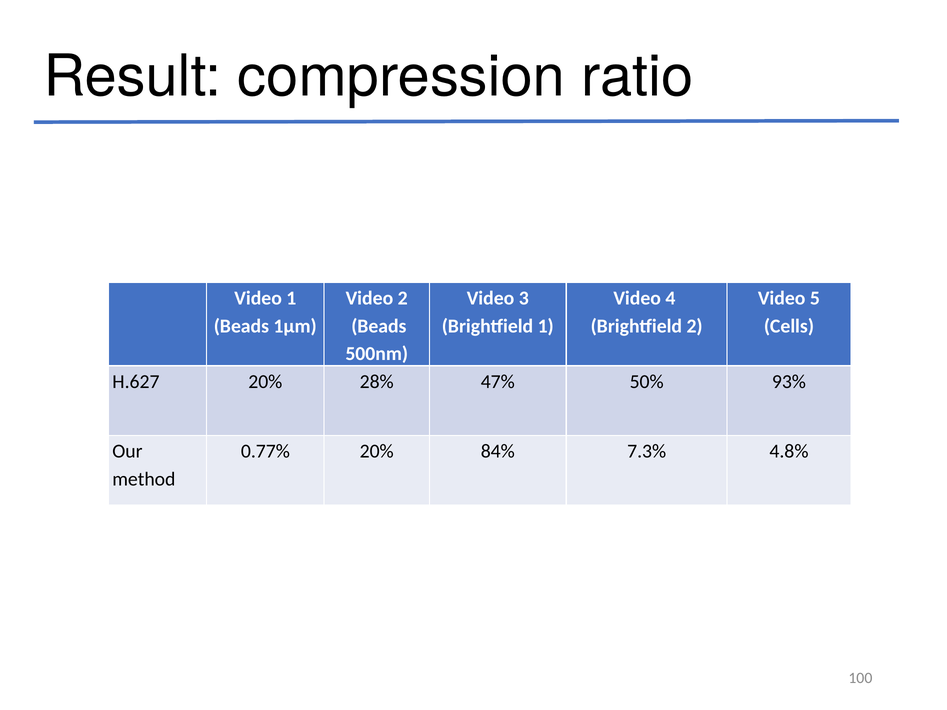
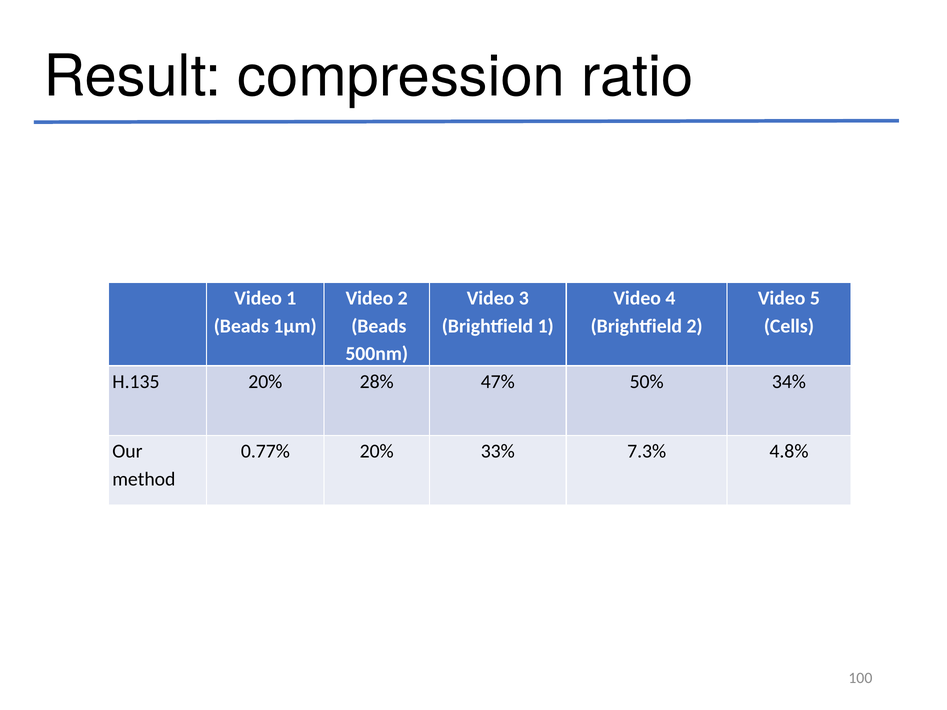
H.627: H.627 -> H.135
93%: 93% -> 34%
84%: 84% -> 33%
